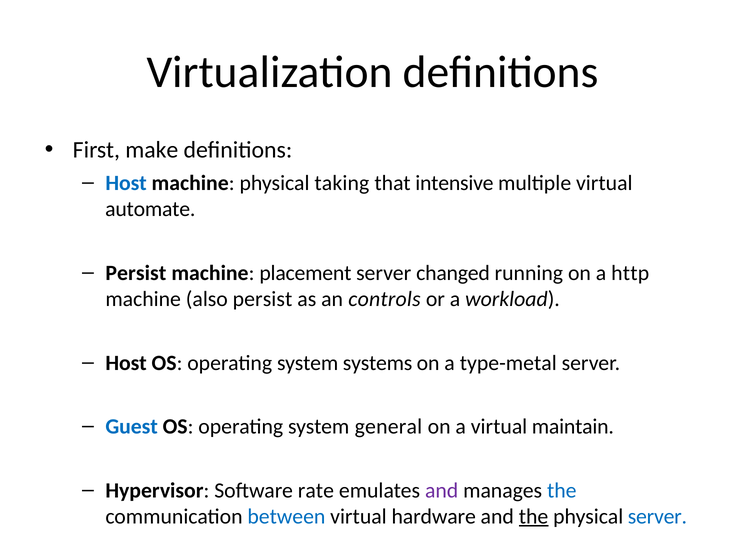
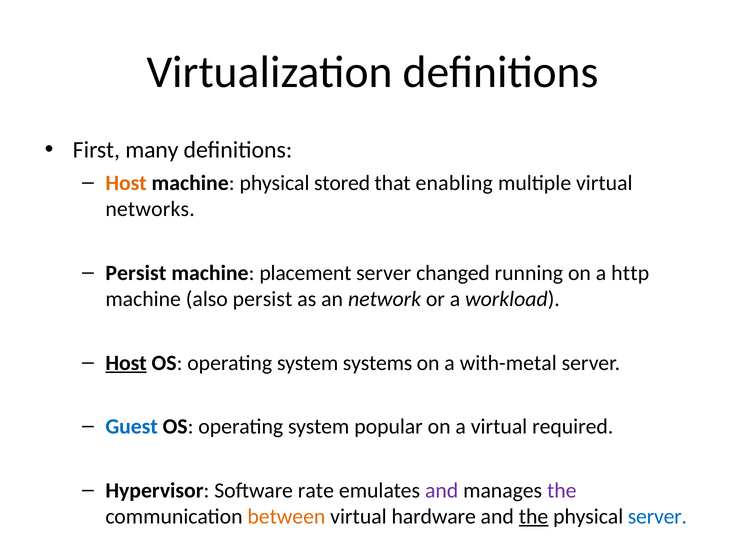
make: make -> many
Host at (126, 183) colour: blue -> orange
taking: taking -> stored
intensive: intensive -> enabling
automate: automate -> networks
controls: controls -> network
Host at (126, 363) underline: none -> present
type-metal: type-metal -> with-metal
general: general -> popular
maintain: maintain -> required
the at (562, 491) colour: blue -> purple
between colour: blue -> orange
